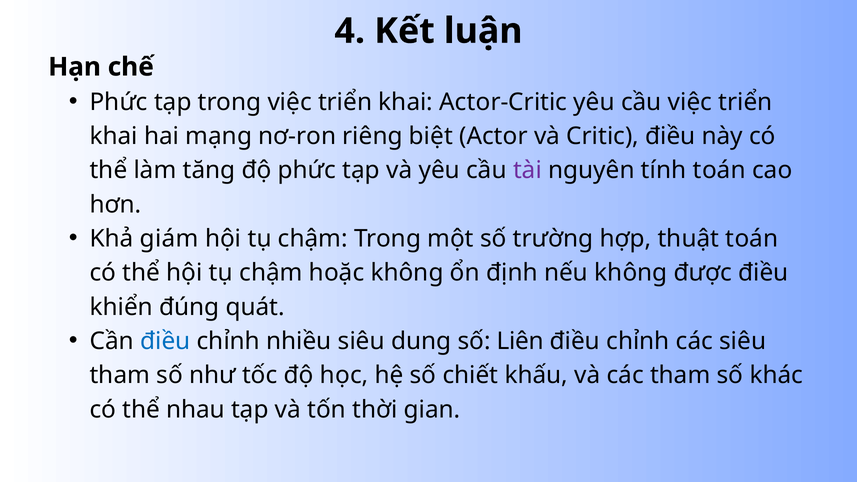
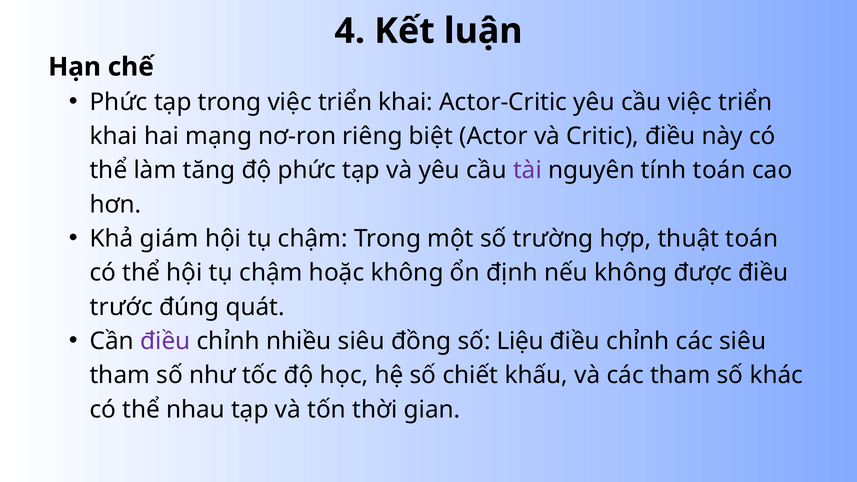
khiển: khiển -> trước
điều at (165, 341) colour: blue -> purple
dung: dung -> đồng
Liên: Liên -> Liệu
